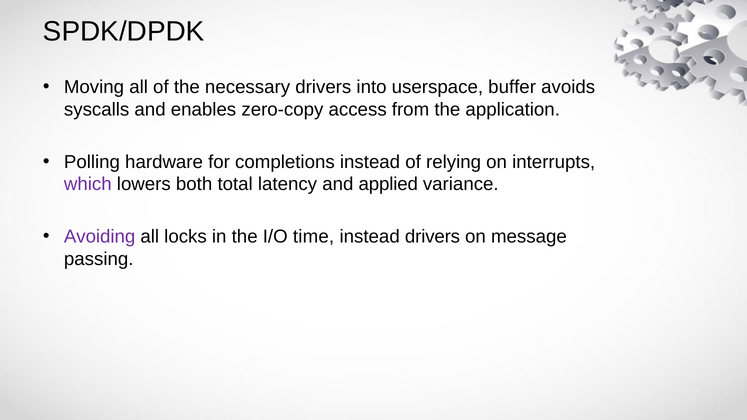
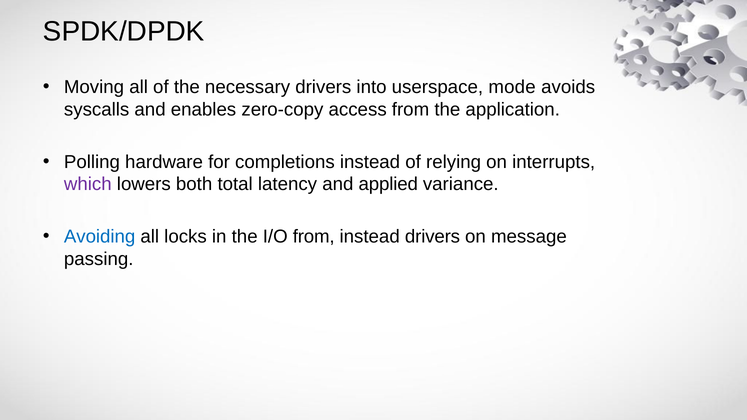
buffer: buffer -> mode
Avoiding colour: purple -> blue
I/O time: time -> from
